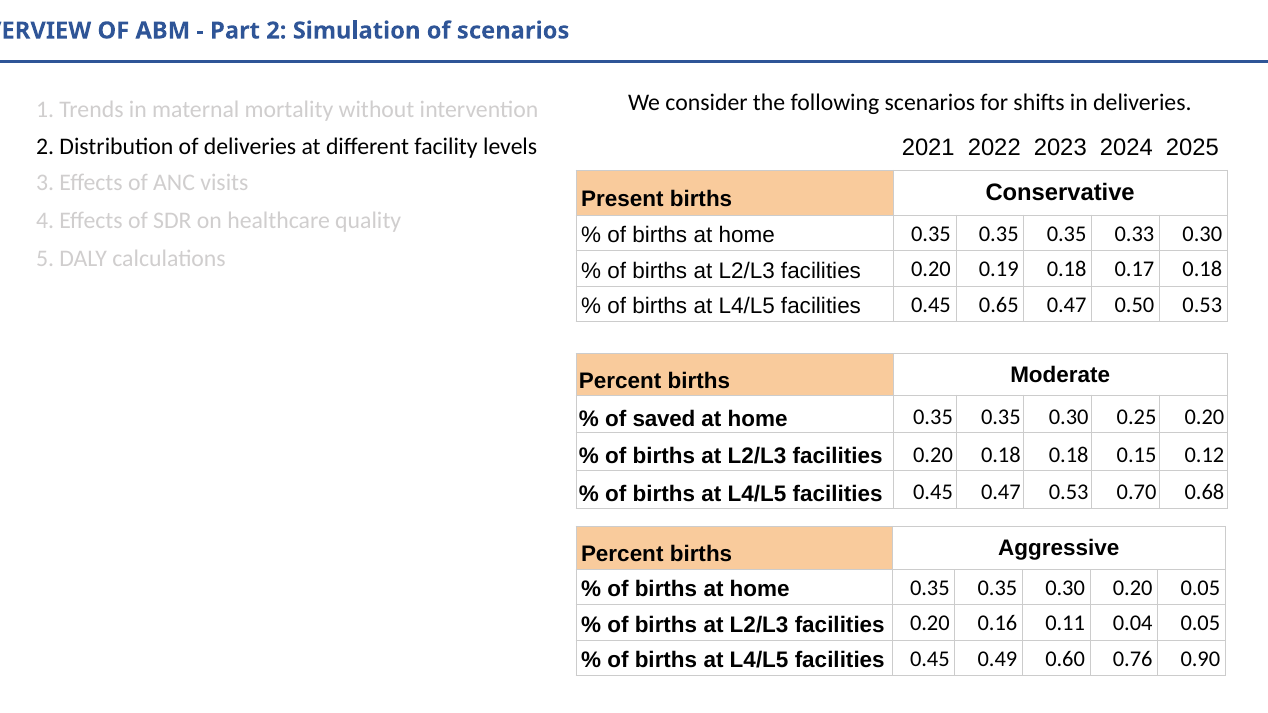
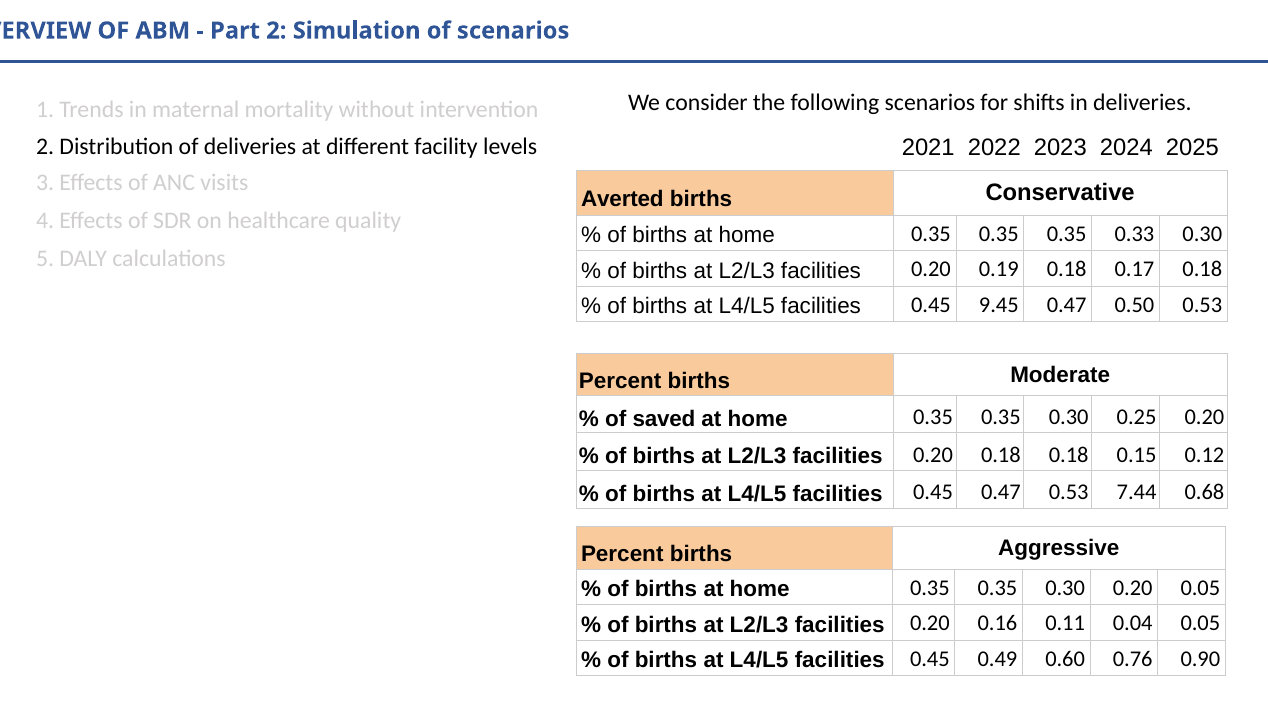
Present: Present -> Averted
0.65: 0.65 -> 9.45
0.70: 0.70 -> 7.44
